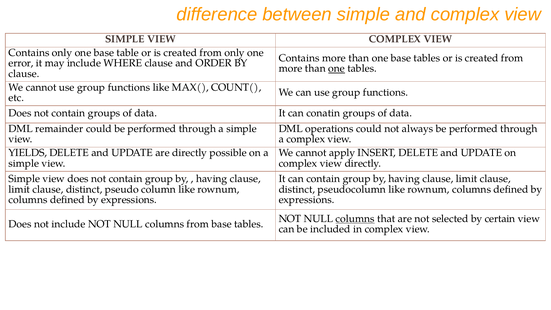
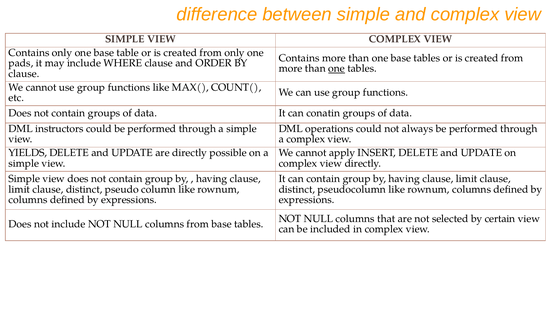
error: error -> pads
remainder: remainder -> instructors
columns at (355, 219) underline: present -> none
